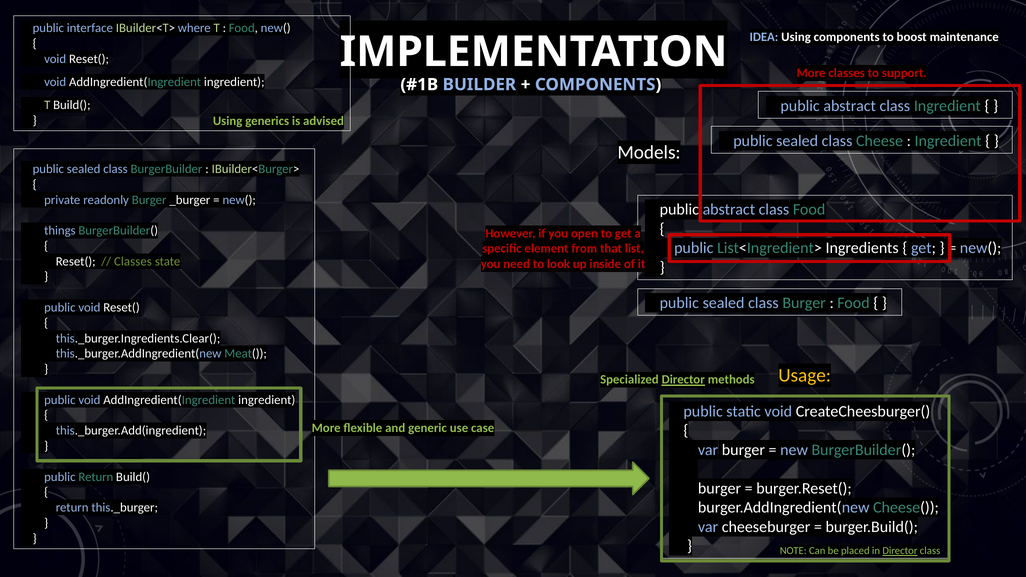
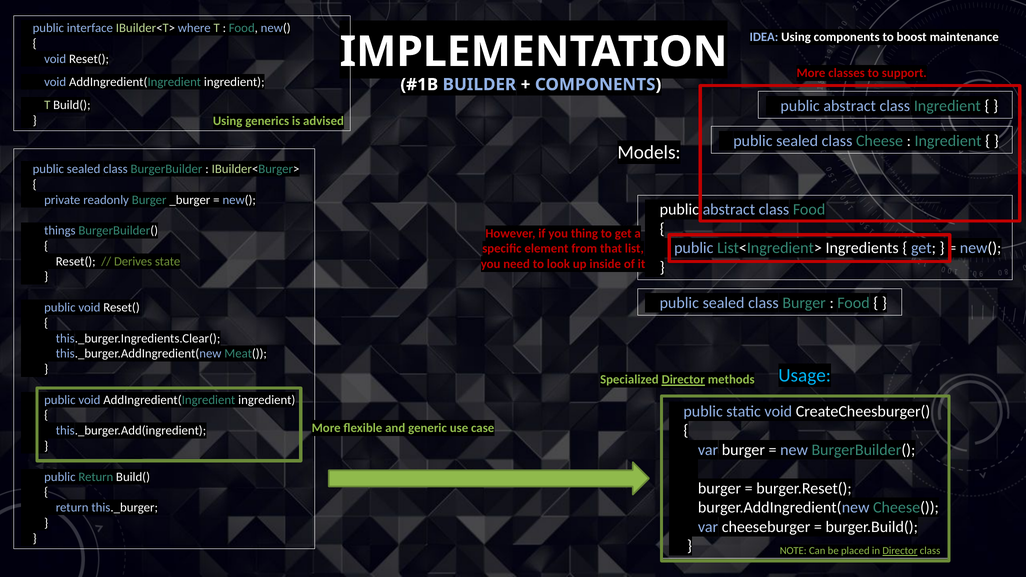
open: open -> thing
Classes at (133, 261): Classes -> Derives
Usage colour: yellow -> light blue
